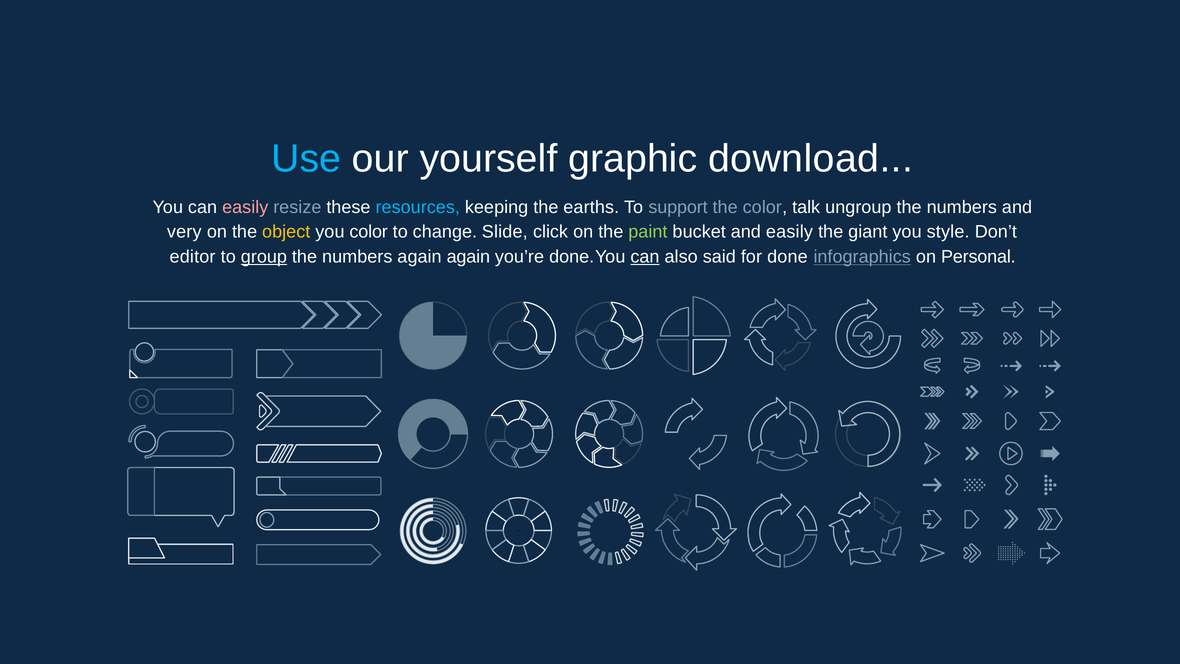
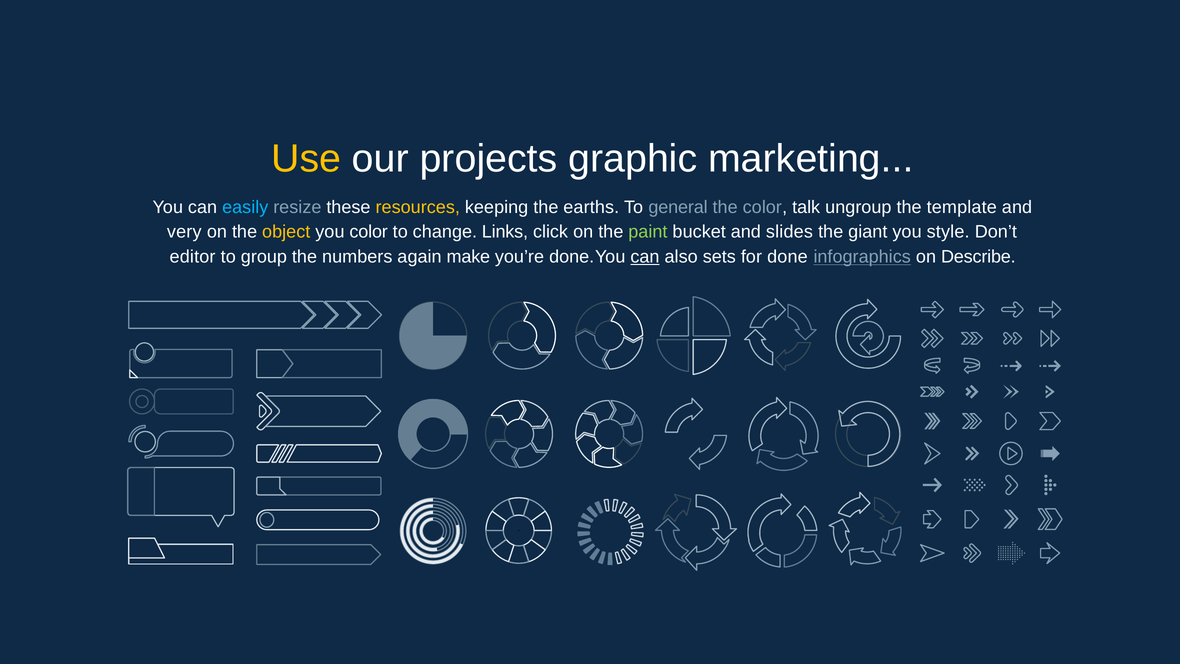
Use colour: light blue -> yellow
yourself: yourself -> projects
download: download -> marketing
easily at (245, 207) colour: pink -> light blue
resources colour: light blue -> yellow
support: support -> general
ungroup the numbers: numbers -> template
Slide: Slide -> Links
and easily: easily -> slides
group underline: present -> none
again again: again -> make
said: said -> sets
Personal: Personal -> Describe
